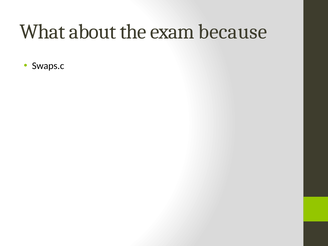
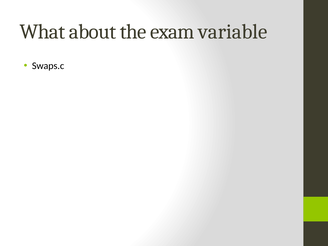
because: because -> variable
